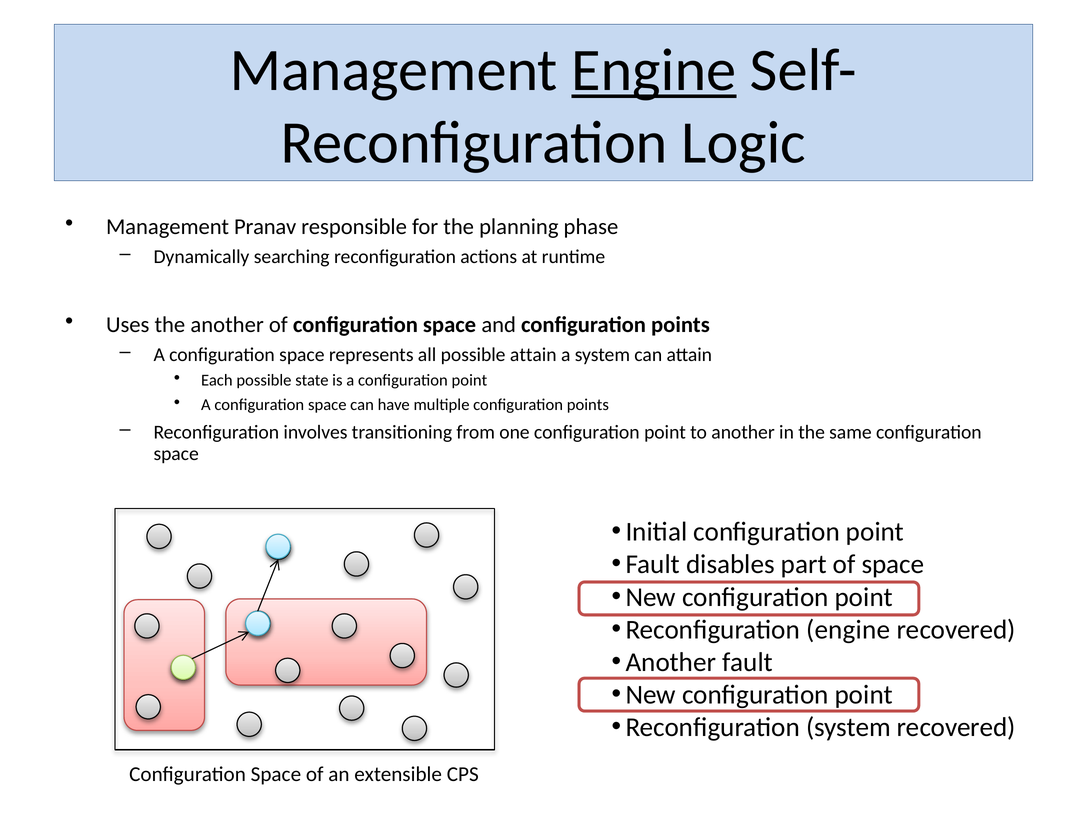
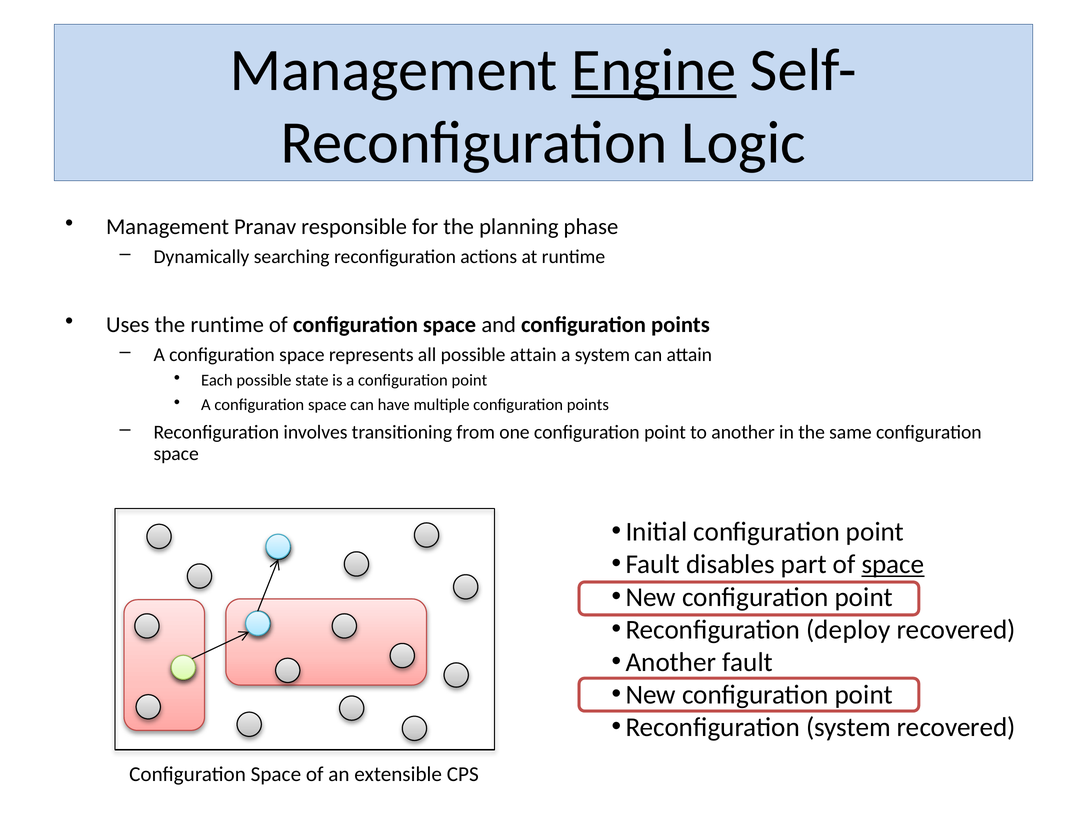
the another: another -> runtime
space at (893, 565) underline: none -> present
Reconfiguration engine: engine -> deploy
